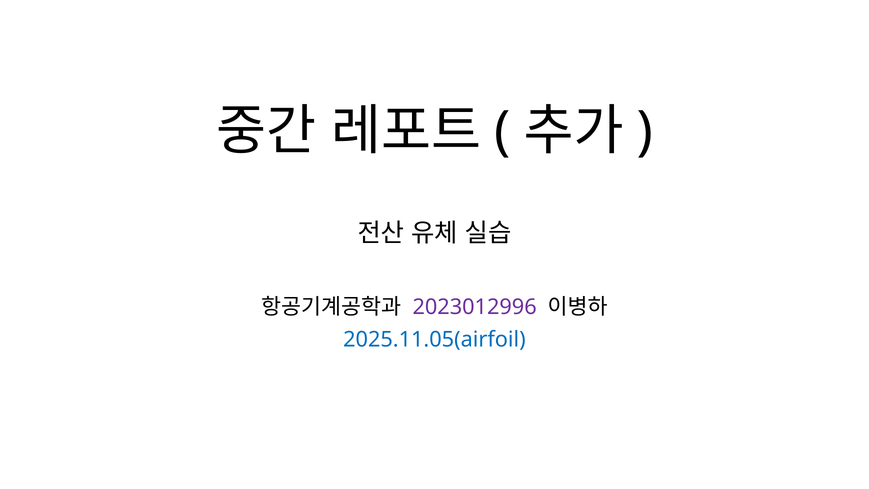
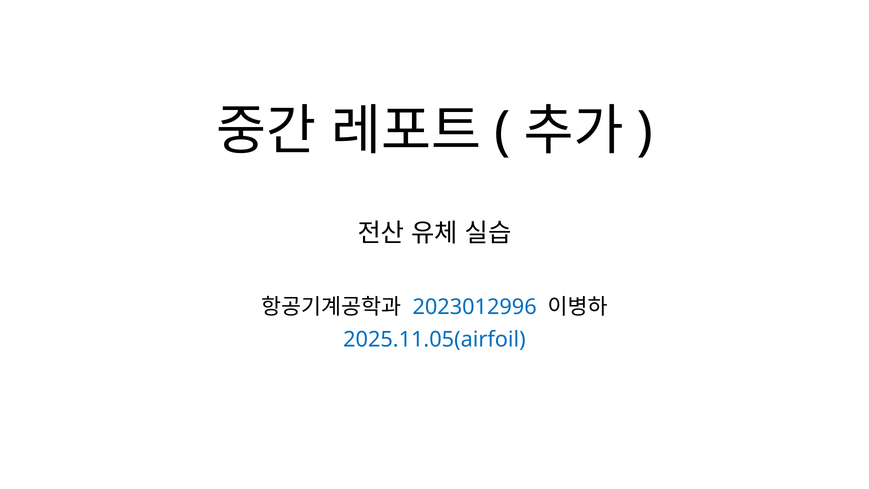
2023012996 colour: purple -> blue
